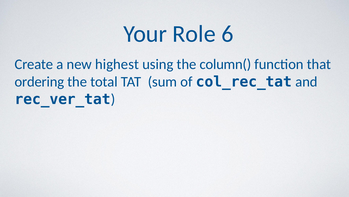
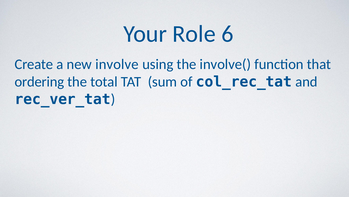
highest: highest -> involve
column(: column( -> involve(
